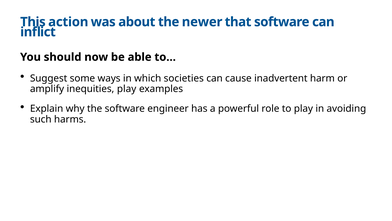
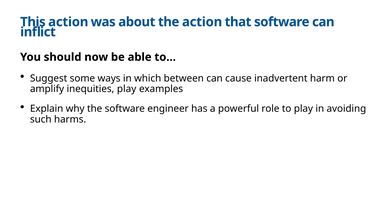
the newer: newer -> action
societies: societies -> between
